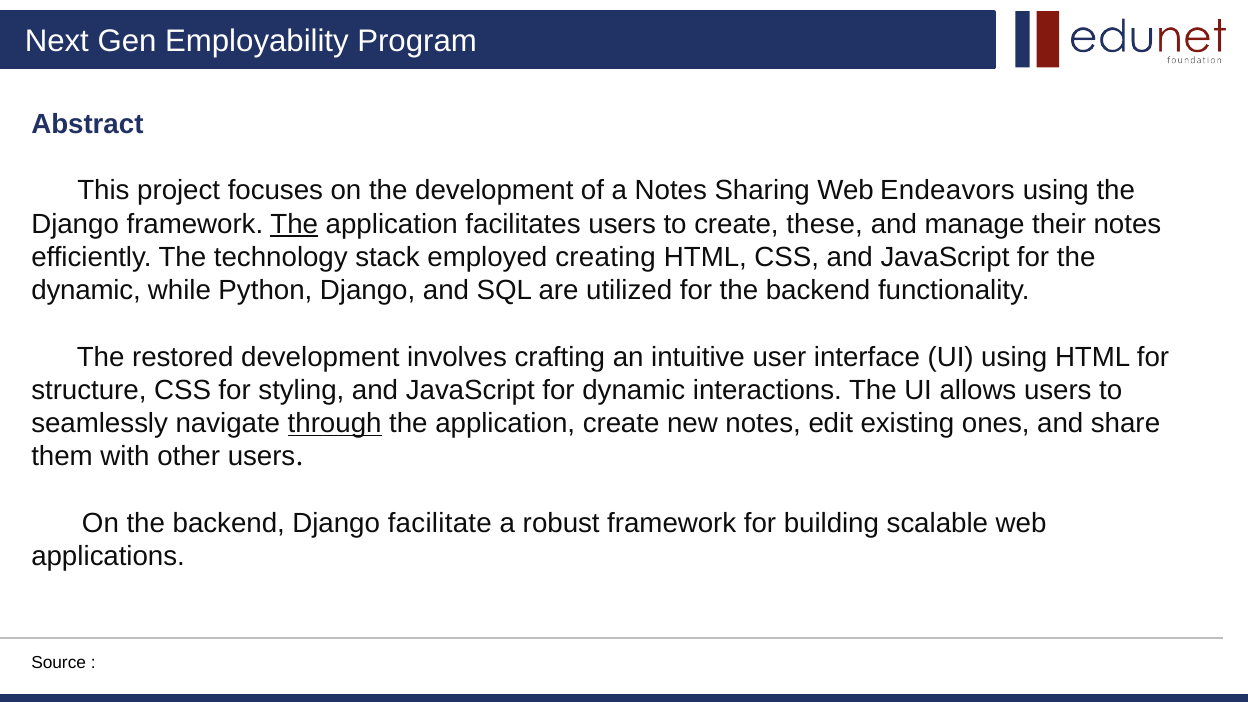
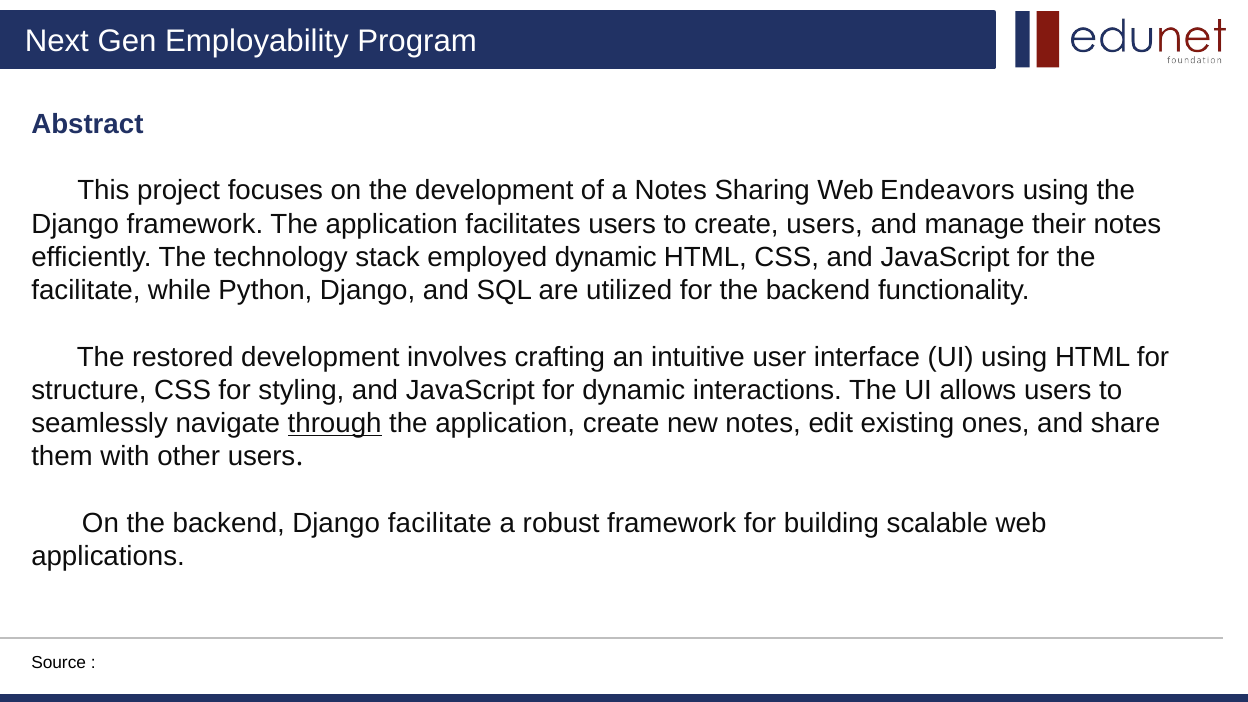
The at (294, 224) underline: present -> none
create these: these -> users
employed creating: creating -> dynamic
dynamic at (86, 290): dynamic -> facilitate
